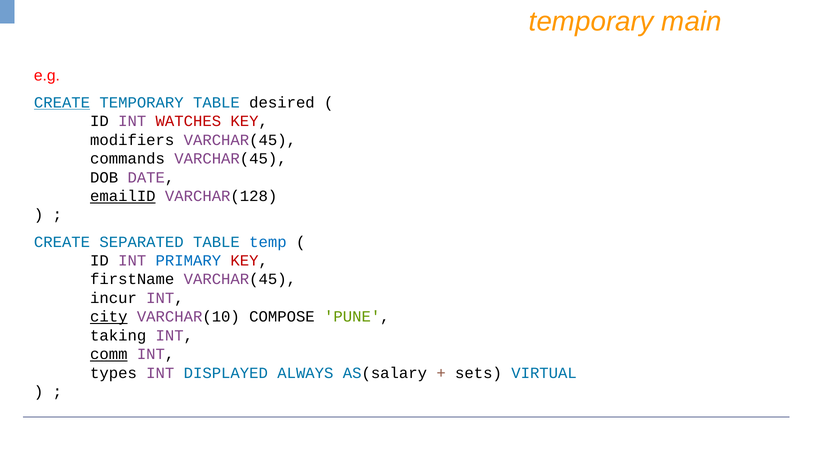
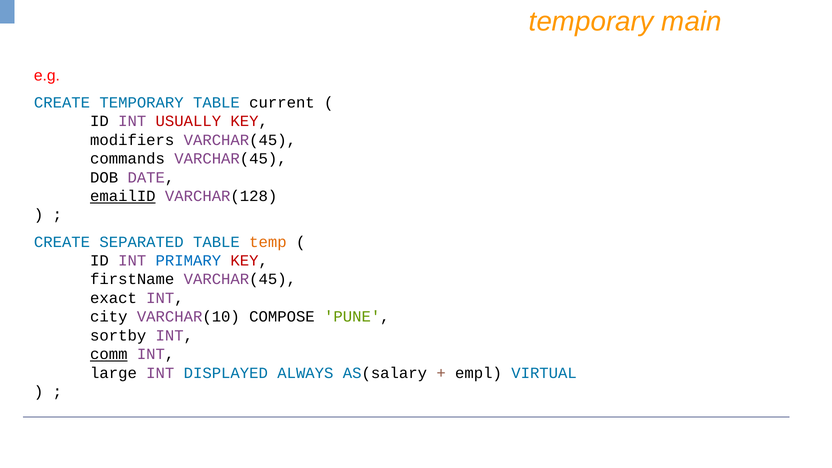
CREATE at (62, 103) underline: present -> none
desired: desired -> current
WATCHES: WATCHES -> USUALLY
temp colour: blue -> orange
incur: incur -> exact
city underline: present -> none
taking: taking -> sortby
types: types -> large
sets: sets -> empl
